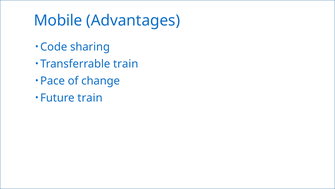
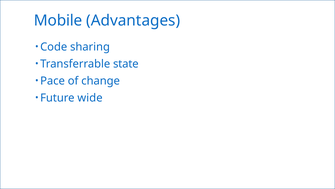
Transferrable train: train -> state
Future train: train -> wide
